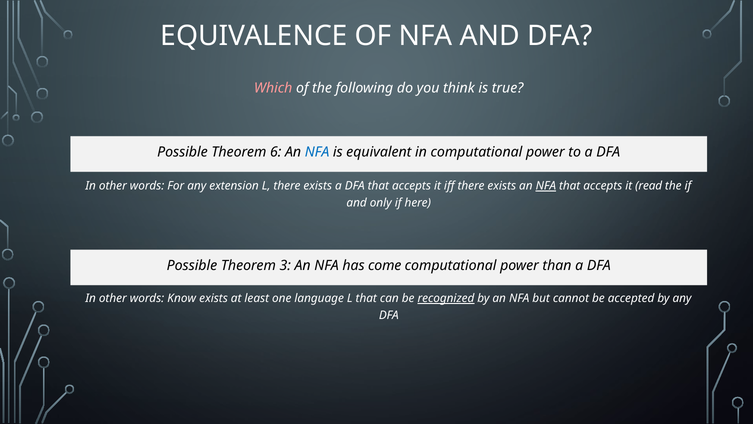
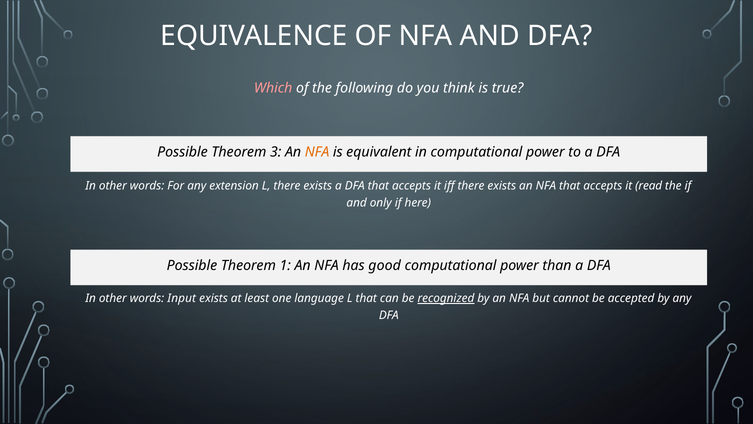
6: 6 -> 3
NFA at (317, 152) colour: blue -> orange
NFA at (546, 186) underline: present -> none
3: 3 -> 1
come: come -> good
Know: Know -> Input
